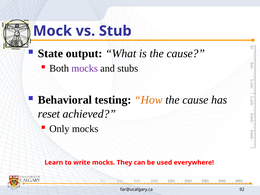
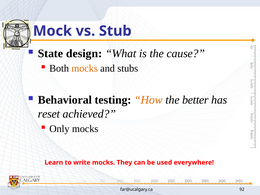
output: output -> design
mocks at (85, 68) colour: purple -> orange
cause at (195, 100): cause -> better
